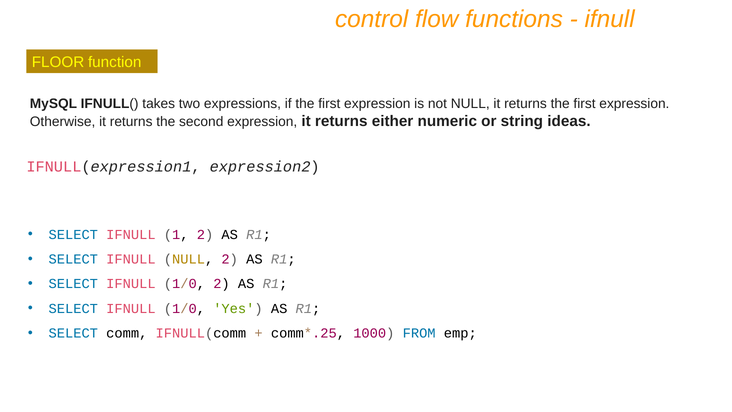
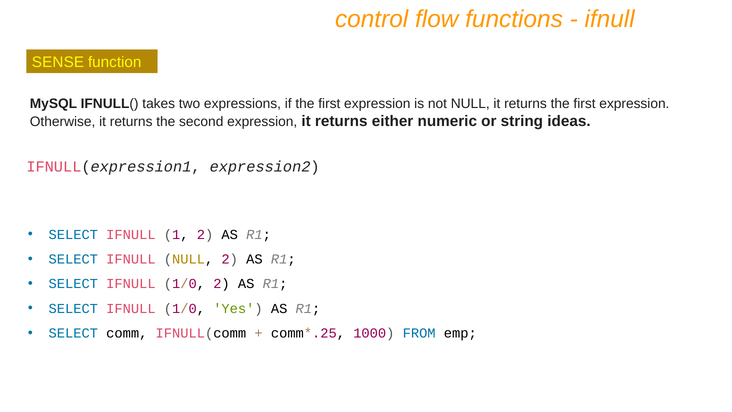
FLOOR: FLOOR -> SENSE
